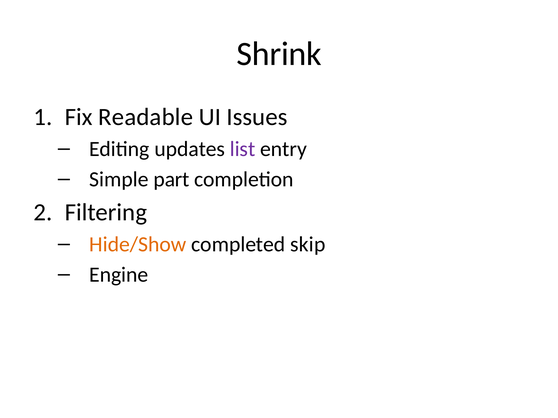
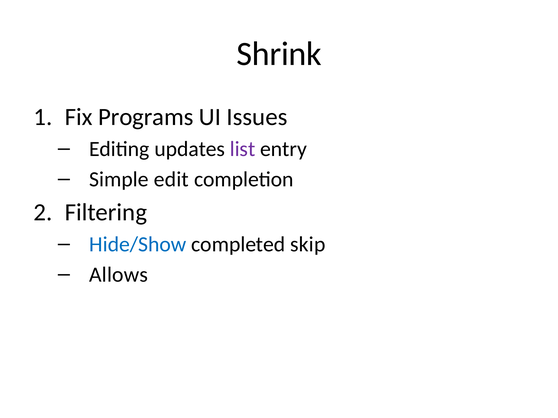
Readable: Readable -> Programs
part: part -> edit
Hide/Show colour: orange -> blue
Engine: Engine -> Allows
